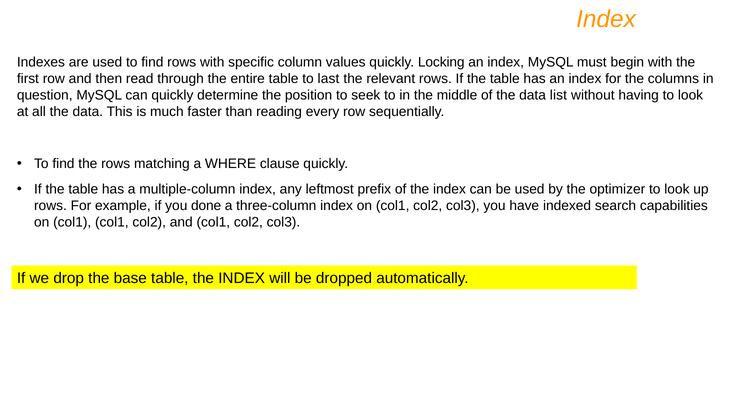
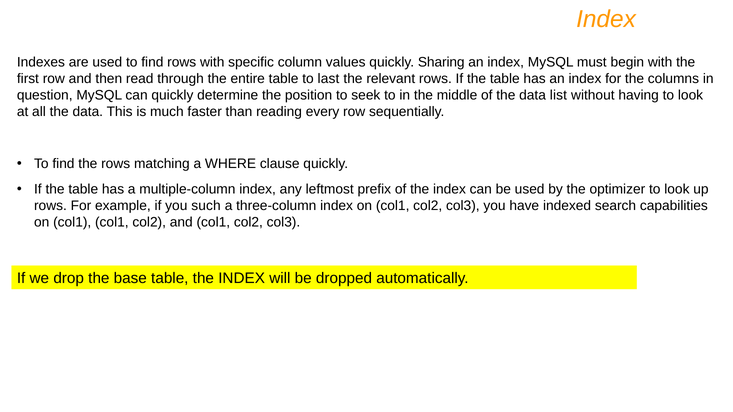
Locking: Locking -> Sharing
done: done -> such
